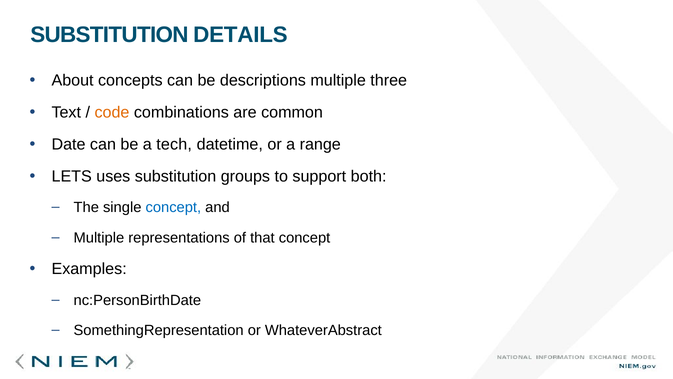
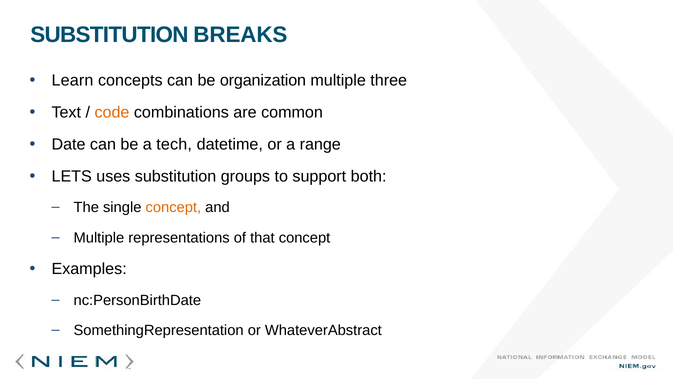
DETAILS: DETAILS -> BREAKS
About: About -> Learn
descriptions: descriptions -> organization
concept at (173, 207) colour: blue -> orange
